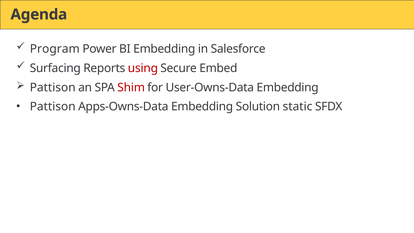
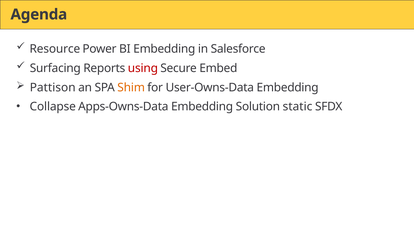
Program: Program -> Resource
Shim colour: red -> orange
Pattison at (53, 107): Pattison -> Collapse
